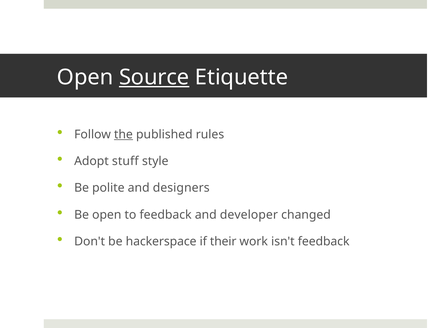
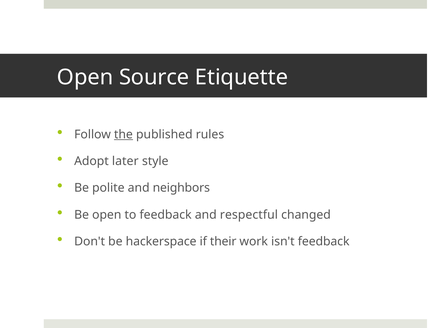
Source underline: present -> none
stuff: stuff -> later
designers: designers -> neighbors
developer: developer -> respectful
